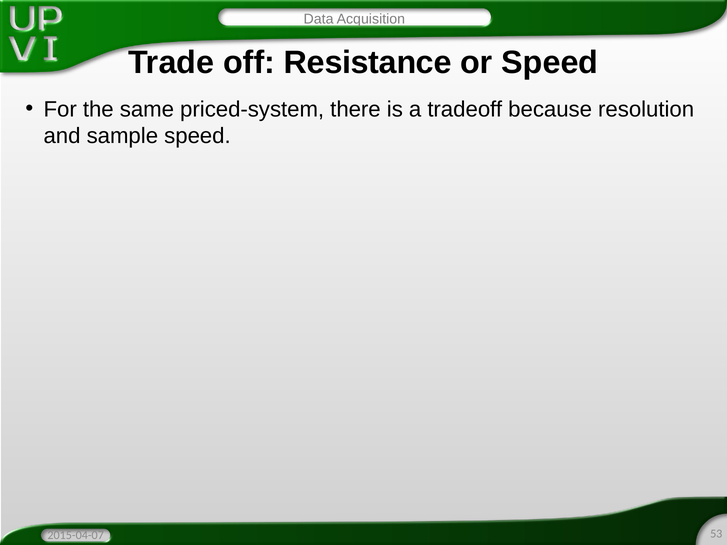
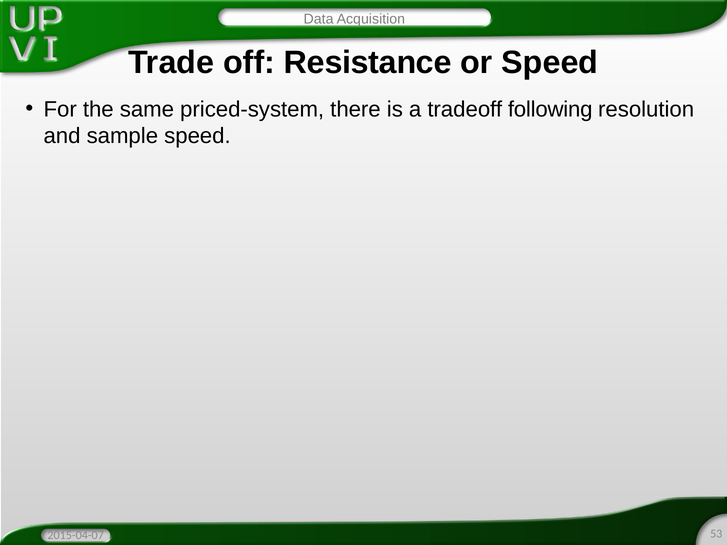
because: because -> following
